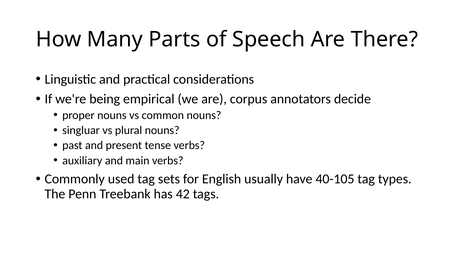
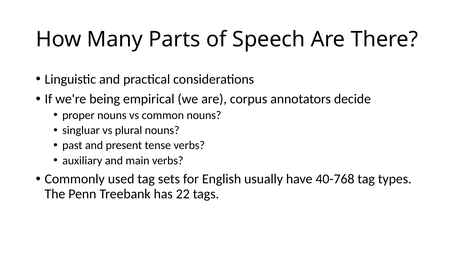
40-105: 40-105 -> 40-768
42: 42 -> 22
